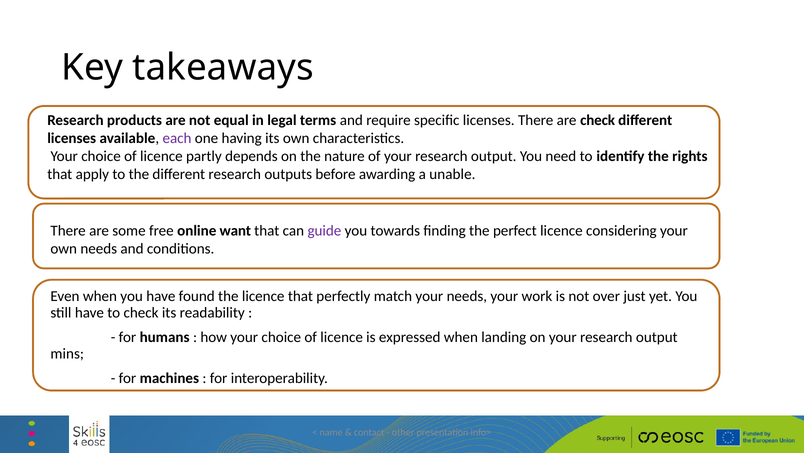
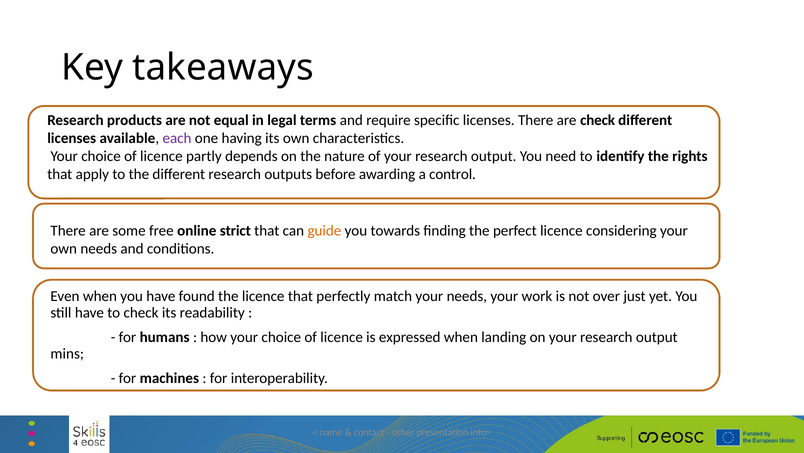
unable: unable -> control
want: want -> strict
guide colour: purple -> orange
